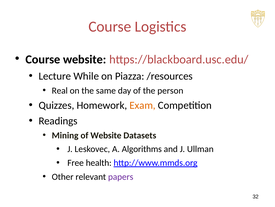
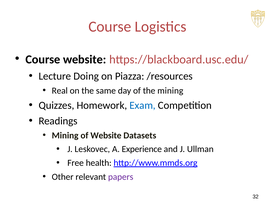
While: While -> Doing
the person: person -> mining
Exam colour: orange -> blue
Algorithms: Algorithms -> Experience
